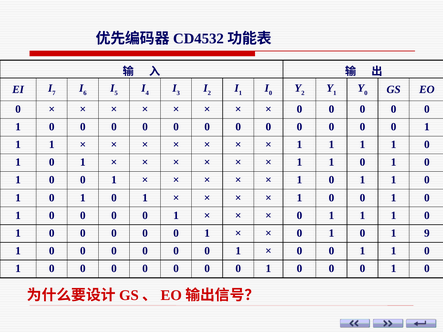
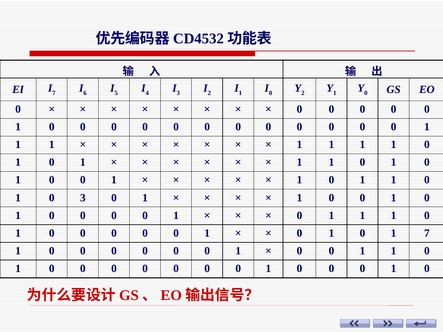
1 at (83, 198): 1 -> 3
1 9: 9 -> 7
